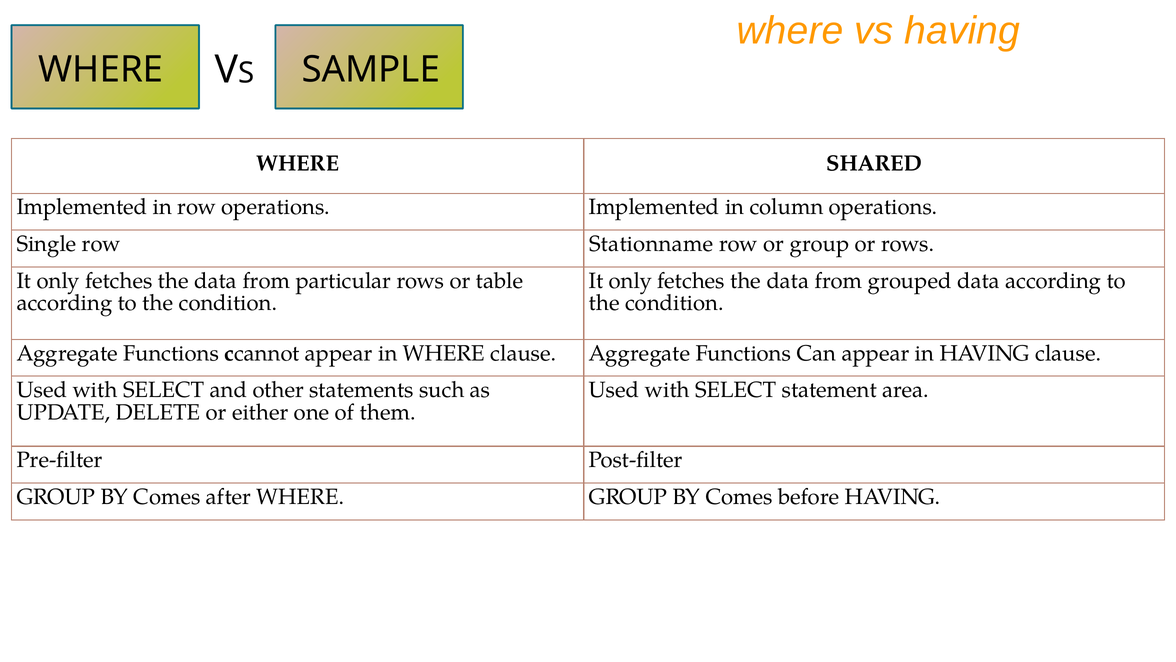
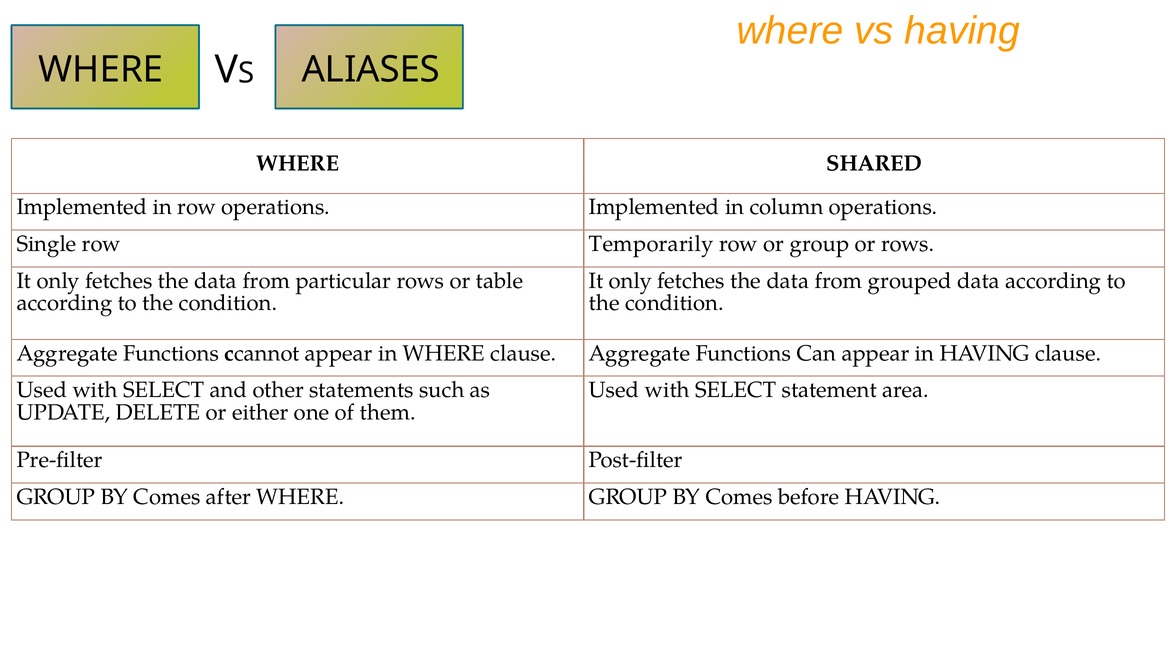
SAMPLE: SAMPLE -> ALIASES
Stationname: Stationname -> Temporarily
